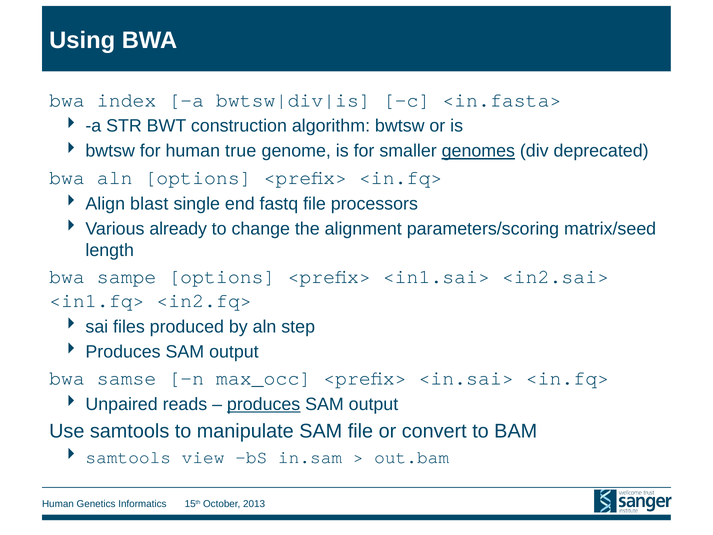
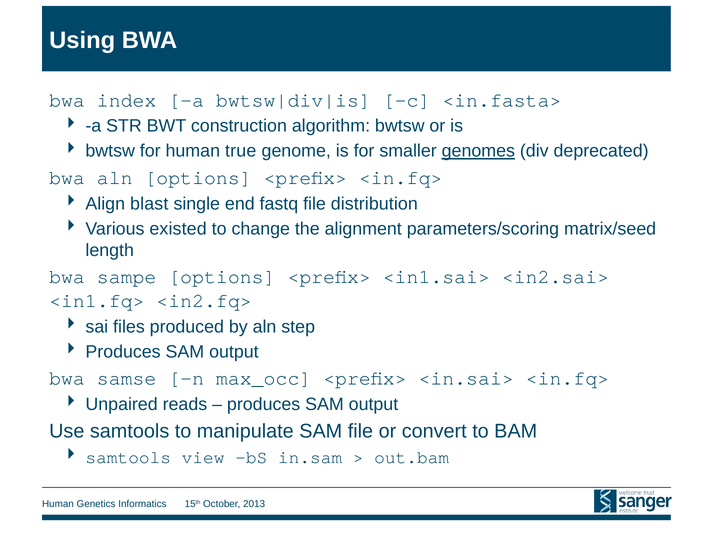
processors: processors -> distribution
already: already -> existed
produces at (264, 404) underline: present -> none
